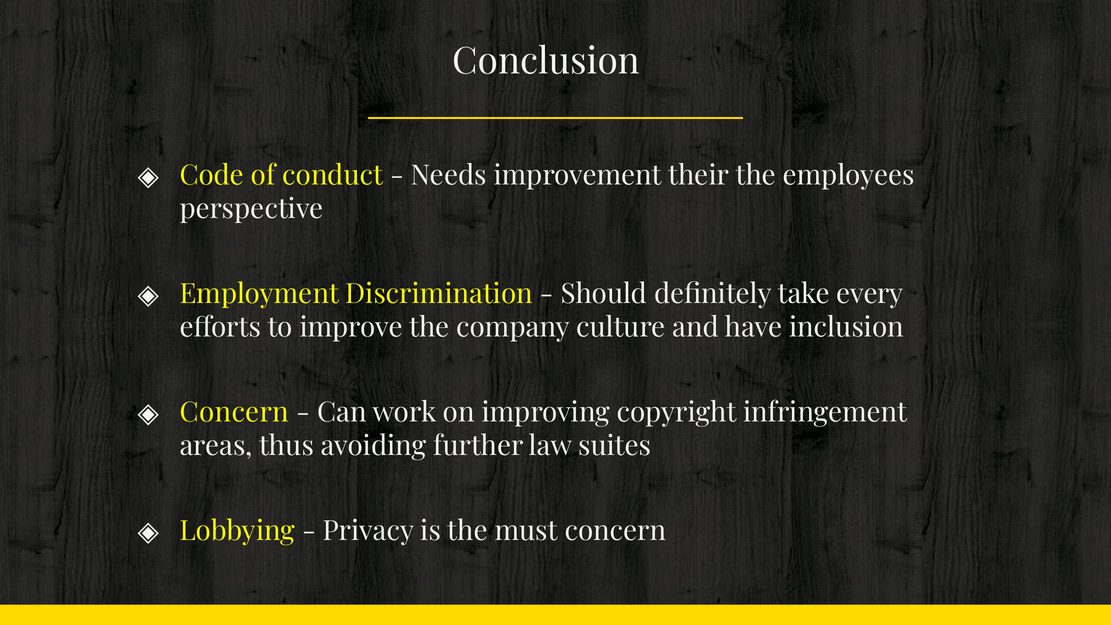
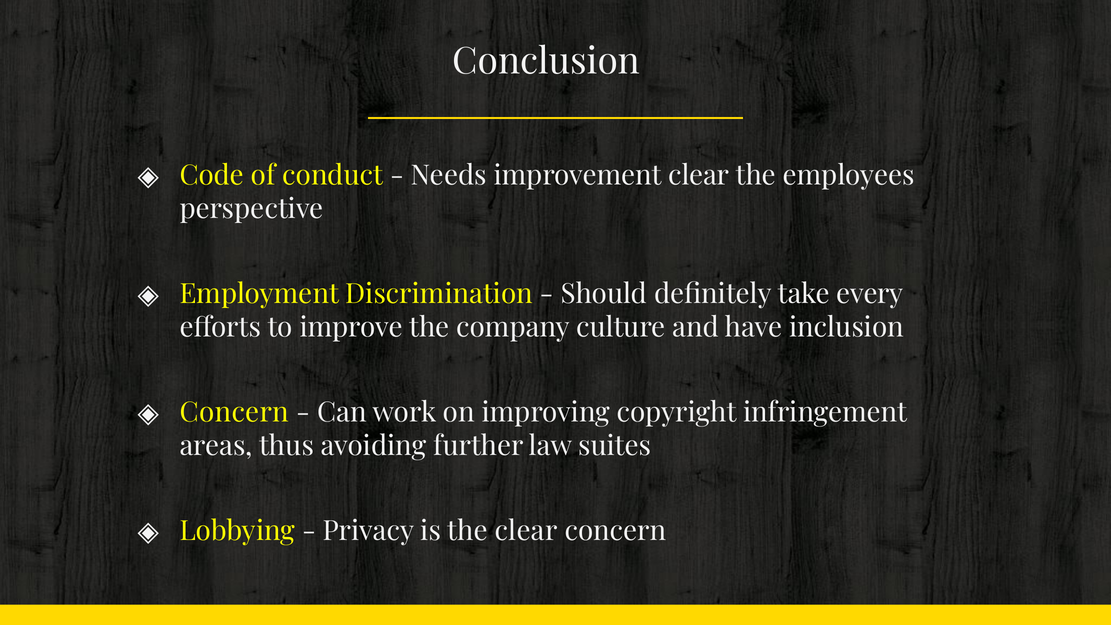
improvement their: their -> clear
the must: must -> clear
